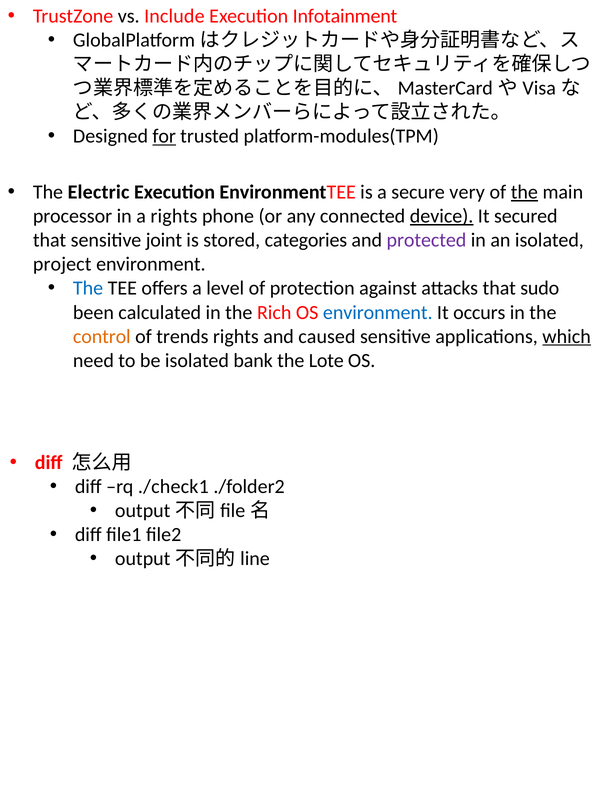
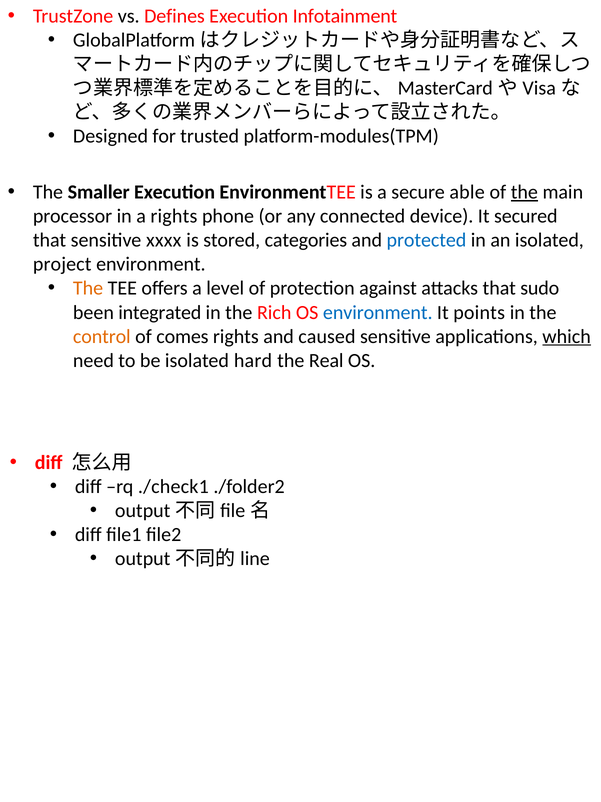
Include: Include -> Defines
for underline: present -> none
Electric: Electric -> Smaller
very: very -> able
device underline: present -> none
joint: joint -> xxxx
protected colour: purple -> blue
The at (88, 288) colour: blue -> orange
calculated: calculated -> integrated
occurs: occurs -> points
trends: trends -> comes
bank: bank -> hard
Lote: Lote -> Real
